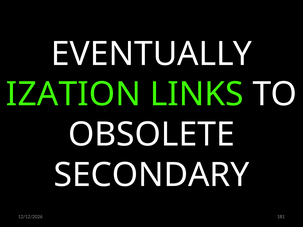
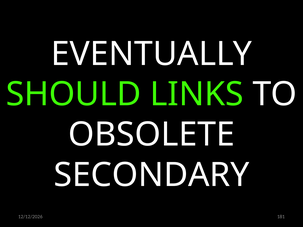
IZATION: IZATION -> SHOULD
